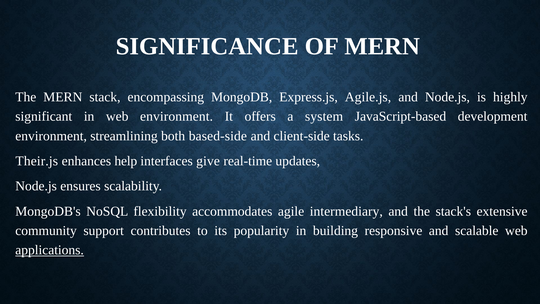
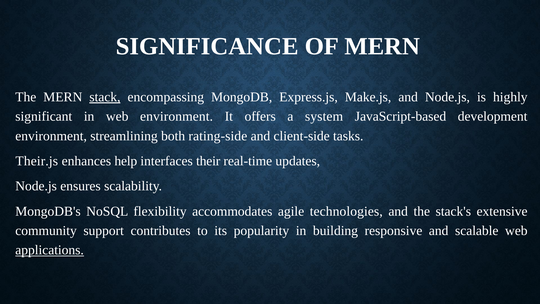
stack underline: none -> present
Agile.js: Agile.js -> Make.js
based-side: based-side -> rating-side
give: give -> their
intermediary: intermediary -> technologies
